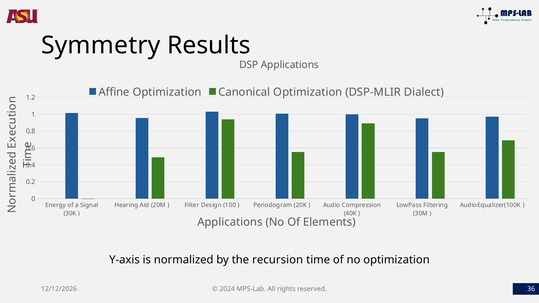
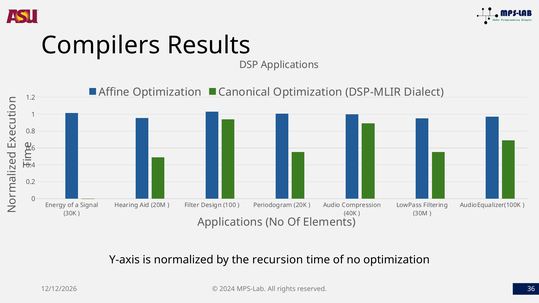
Symmetry: Symmetry -> Compilers
